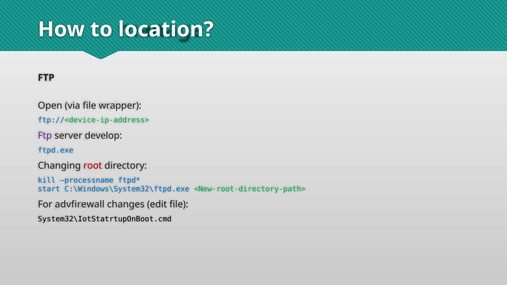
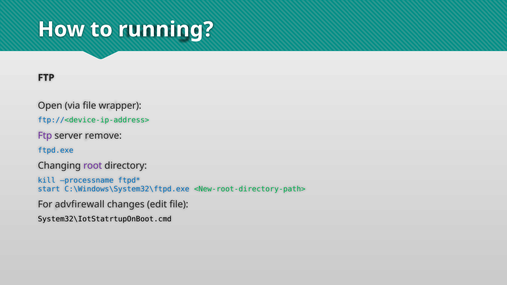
location: location -> running
develop: develop -> remove
root colour: red -> purple
